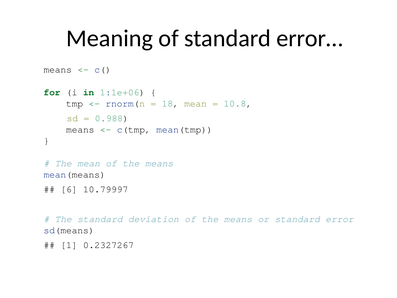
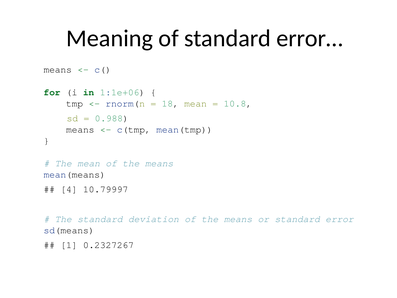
6: 6 -> 4
